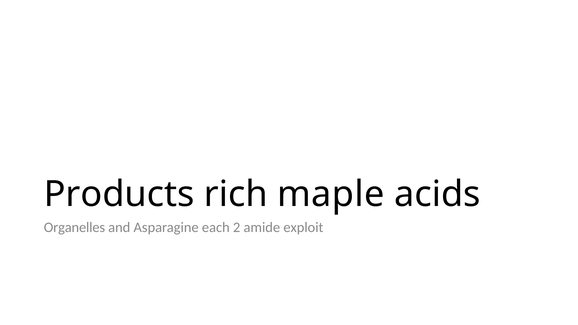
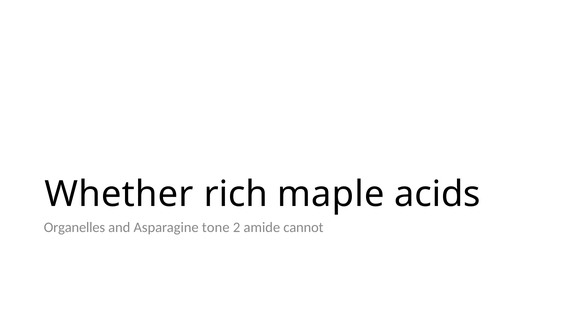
Products: Products -> Whether
each: each -> tone
exploit: exploit -> cannot
